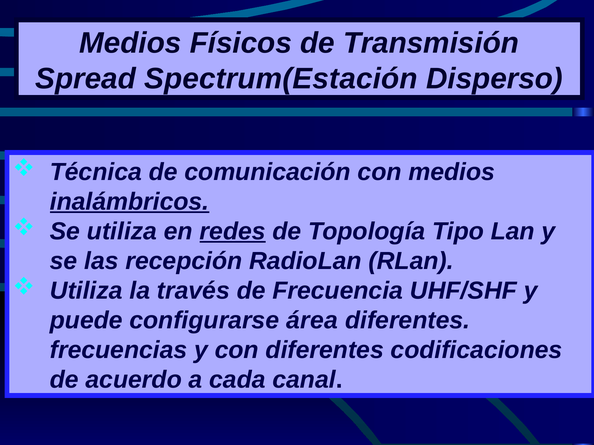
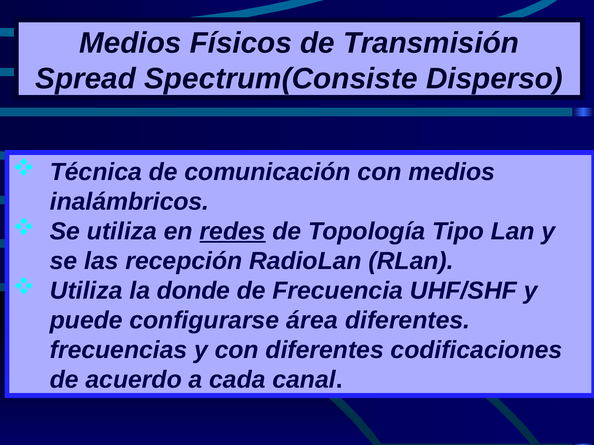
Spectrum(Estación: Spectrum(Estación -> Spectrum(Consiste
inalámbricos underline: present -> none
través: través -> donde
